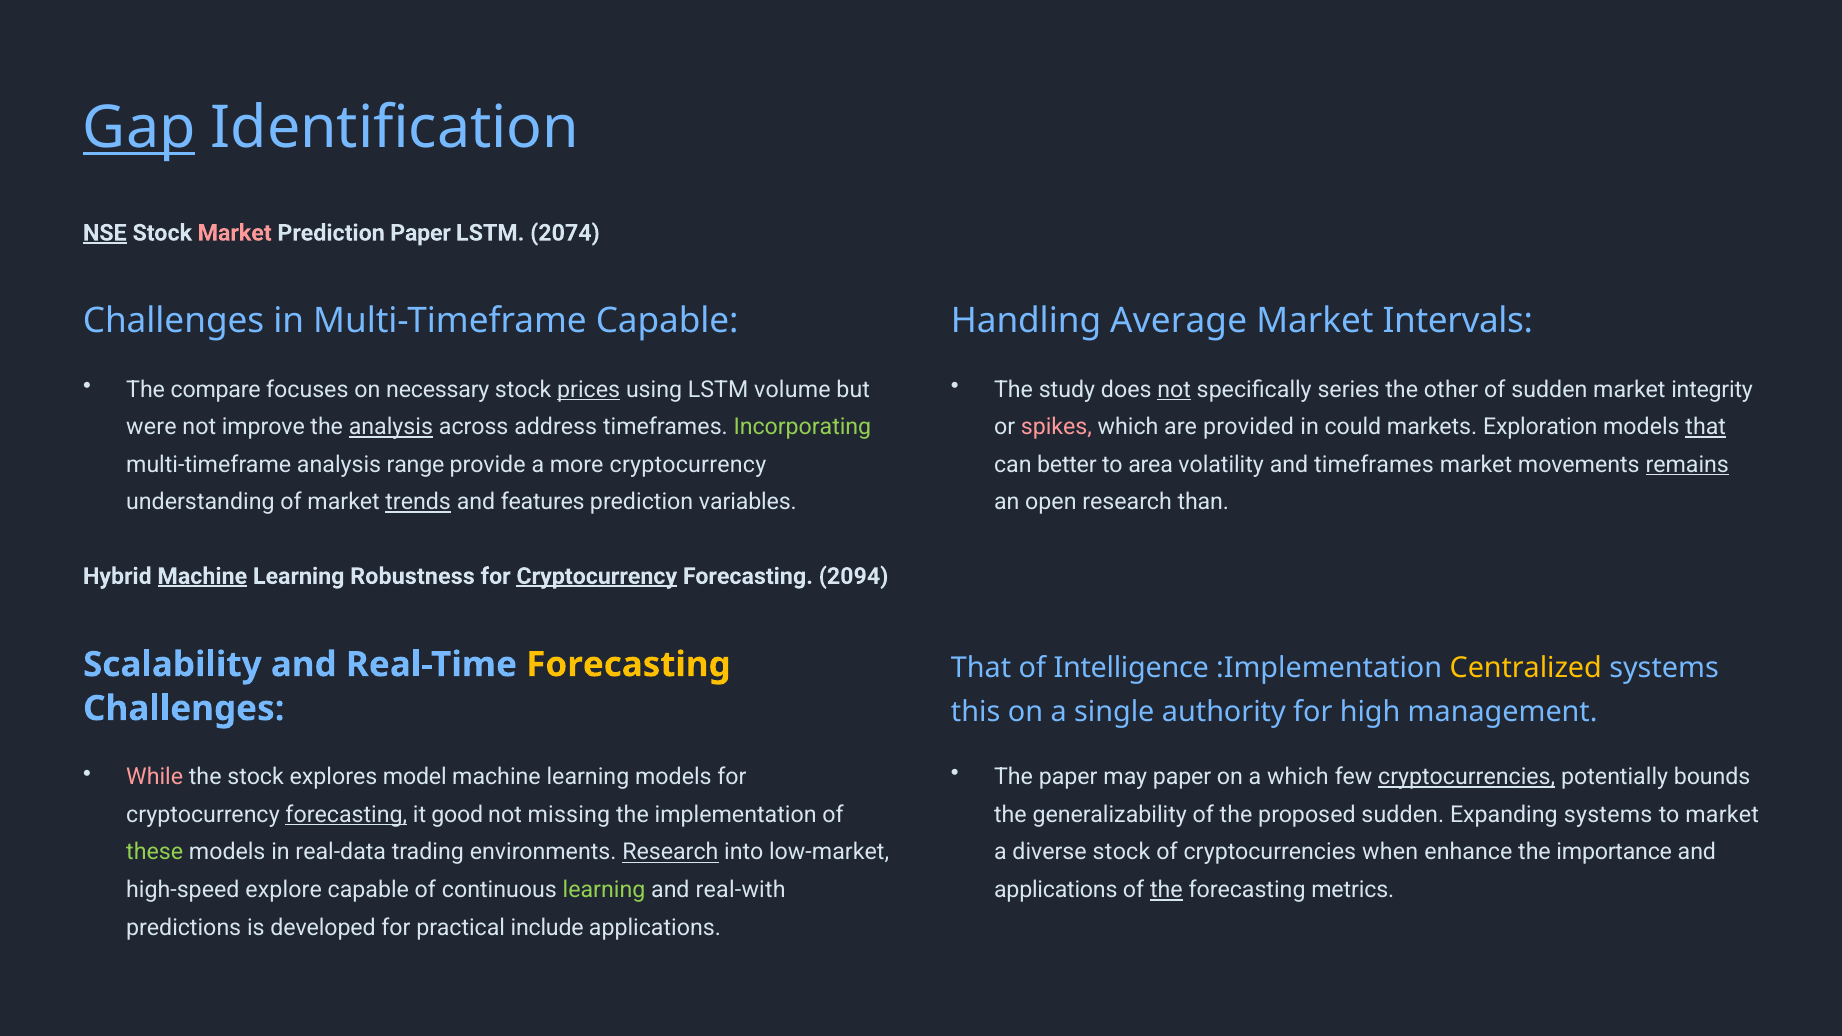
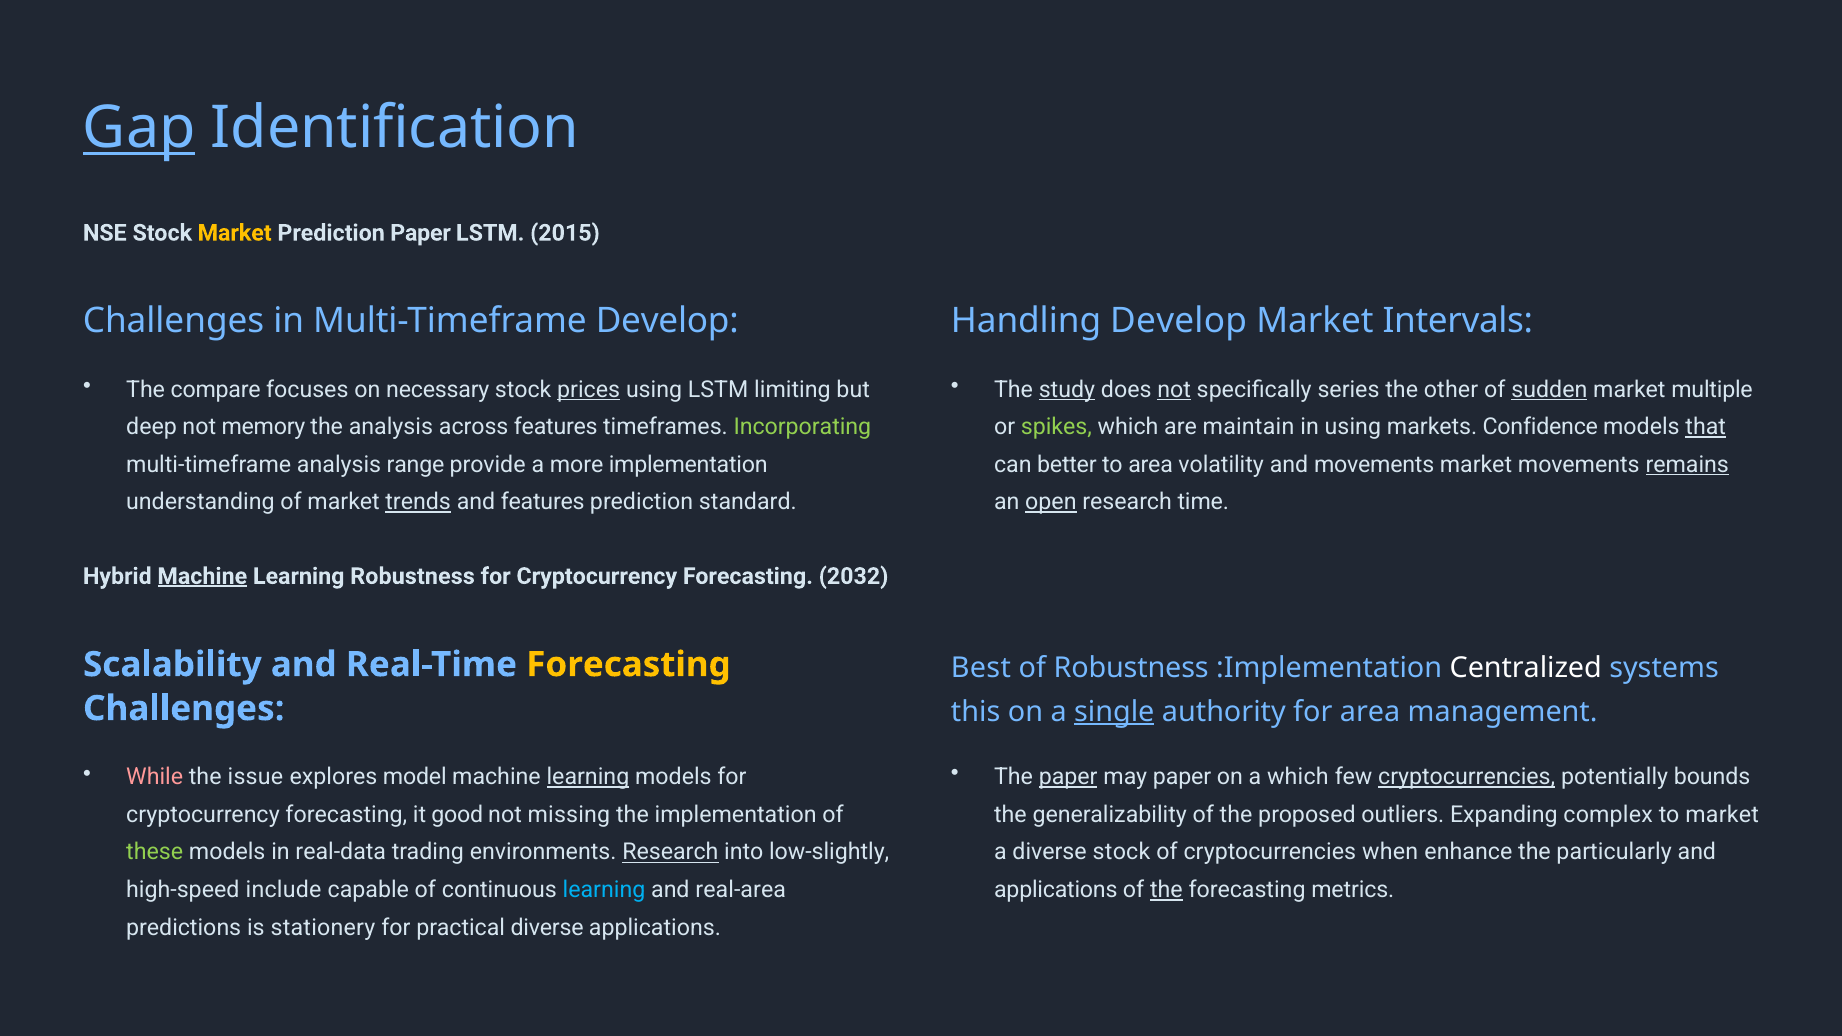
NSE underline: present -> none
Market at (235, 233) colour: pink -> yellow
2074: 2074 -> 2015
Multi-Timeframe Capable: Capable -> Develop
Handling Average: Average -> Develop
volume: volume -> limiting
study underline: none -> present
sudden at (1549, 389) underline: none -> present
integrity: integrity -> multiple
were: were -> deep
improve: improve -> memory
analysis at (391, 427) underline: present -> none
across address: address -> features
spikes colour: pink -> light green
provided: provided -> maintain
in could: could -> using
Exploration: Exploration -> Confidence
more cryptocurrency: cryptocurrency -> implementation
and timeframes: timeframes -> movements
variables: variables -> standard
open underline: none -> present
than: than -> time
Cryptocurrency at (597, 576) underline: present -> none
2094: 2094 -> 2032
That at (981, 668): That -> Best
of Intelligence: Intelligence -> Robustness
Centralized colour: yellow -> white
single underline: none -> present
for high: high -> area
the stock: stock -> issue
learning at (588, 777) underline: none -> present
paper at (1068, 777) underline: none -> present
forecasting at (346, 815) underline: present -> none
proposed sudden: sudden -> outliers
Expanding systems: systems -> complex
low-market: low-market -> low-slightly
importance: importance -> particularly
explore: explore -> include
learning at (604, 890) colour: light green -> light blue
real-with: real-with -> real-area
developed: developed -> stationery
practical include: include -> diverse
